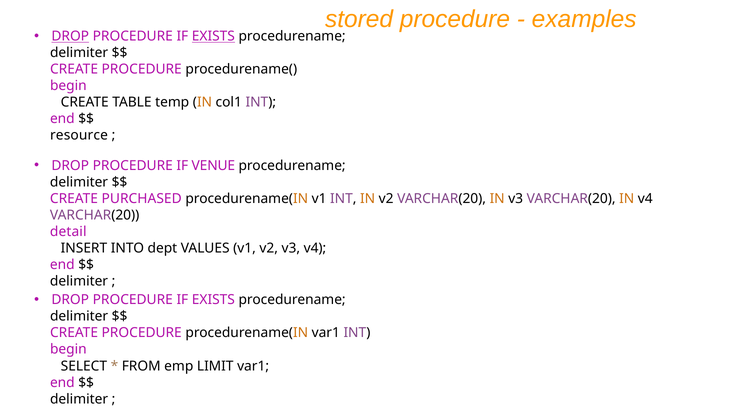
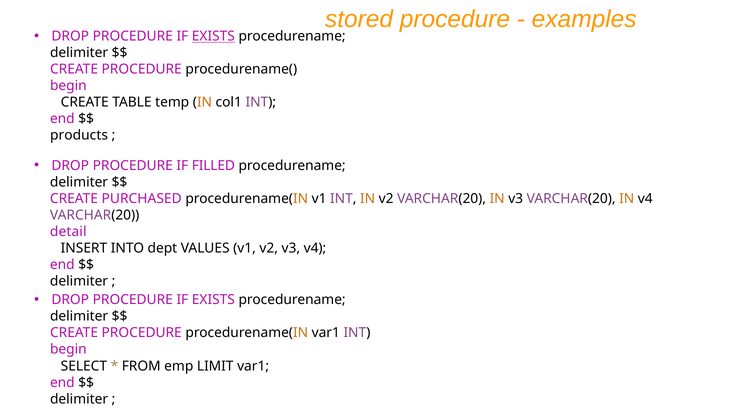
DROP at (70, 36) underline: present -> none
resource: resource -> products
VENUE: VENUE -> FILLED
